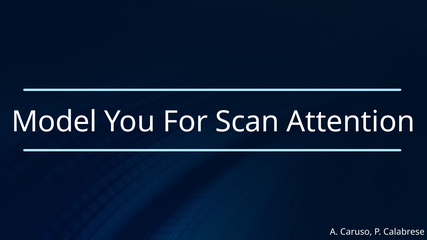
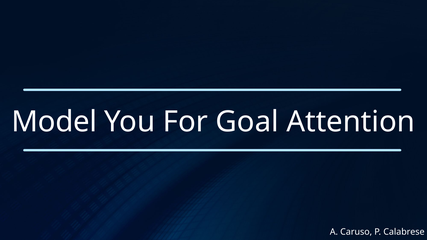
Scan: Scan -> Goal
